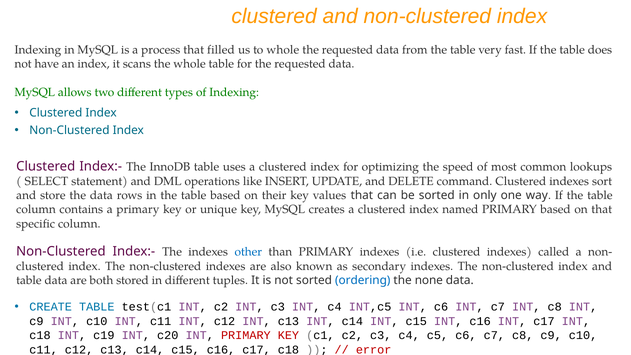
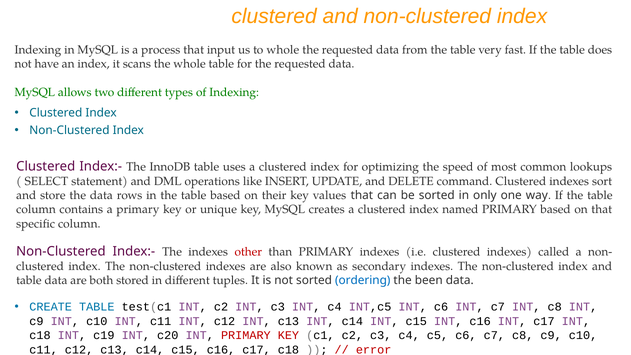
filled: filled -> input
other colour: blue -> red
none: none -> been
